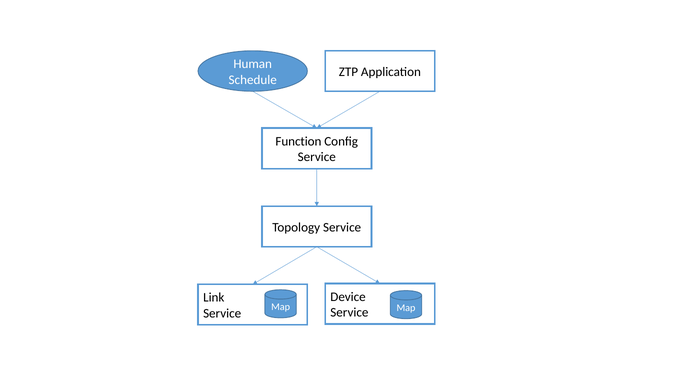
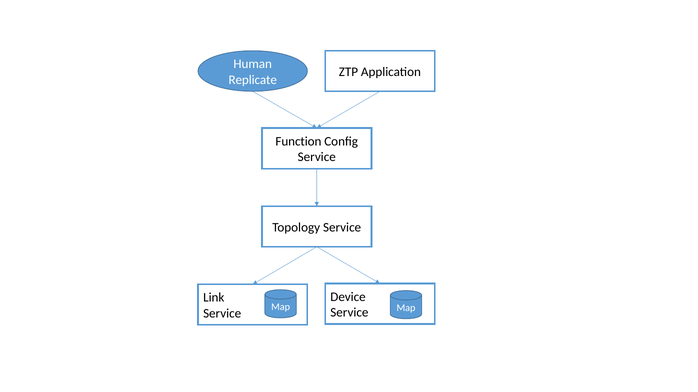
Schedule: Schedule -> Replicate
